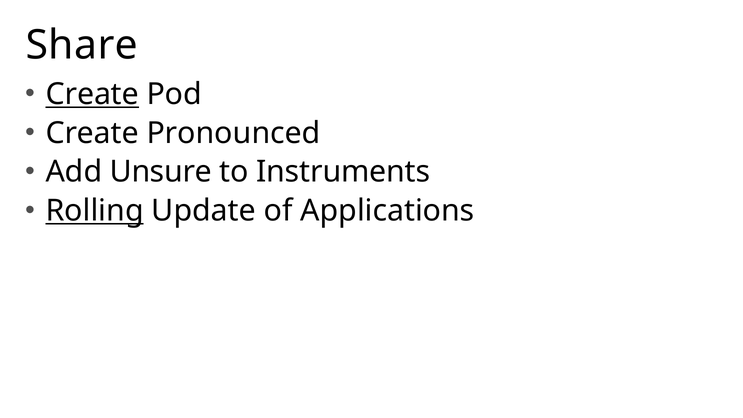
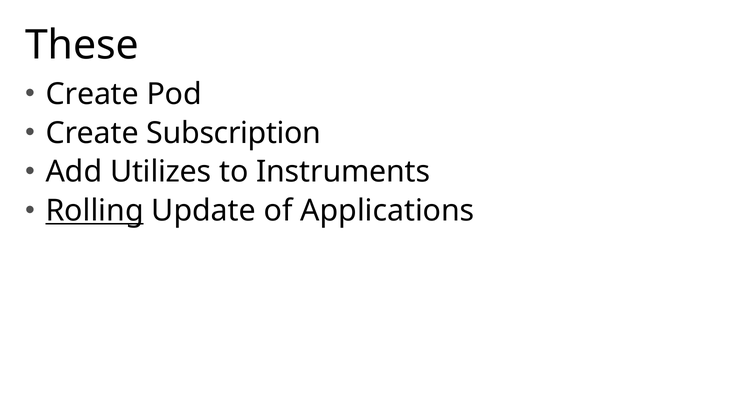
Share: Share -> These
Create at (92, 94) underline: present -> none
Pronounced: Pronounced -> Subscription
Unsure: Unsure -> Utilizes
